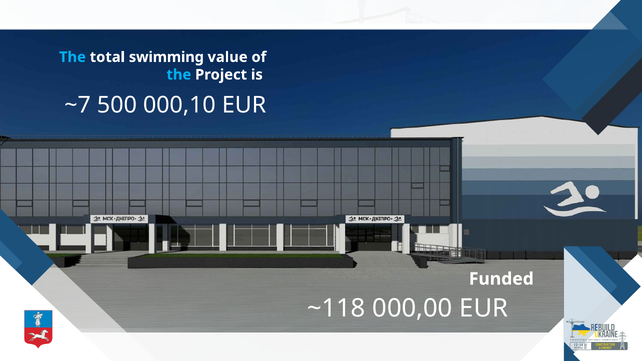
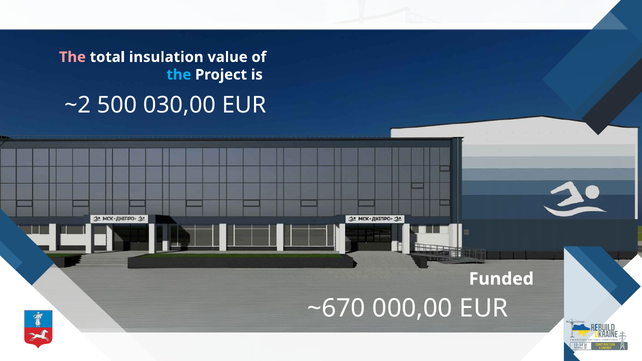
The at (72, 57) colour: light blue -> pink
swimming: swimming -> insulation
~7: ~7 -> ~2
000,10: 000,10 -> 030,00
~118: ~118 -> ~670
